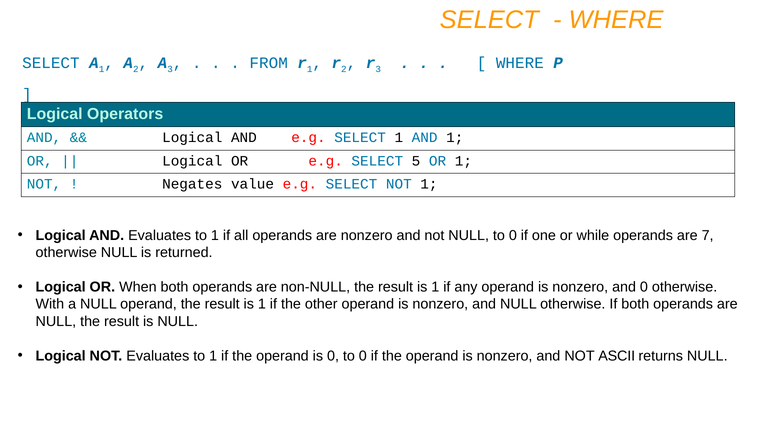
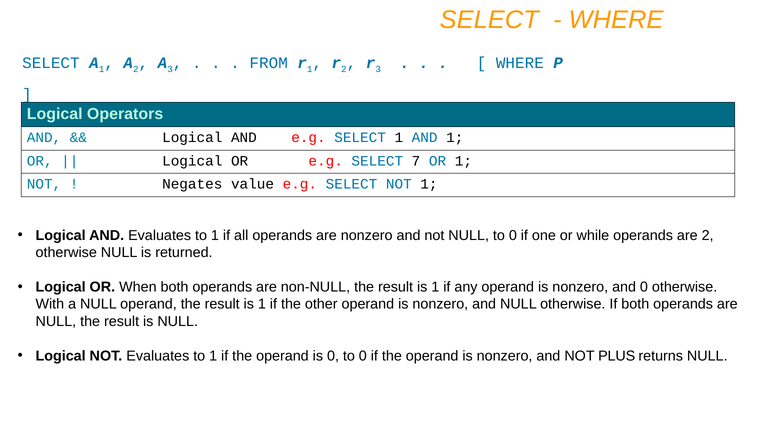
5: 5 -> 7
are 7: 7 -> 2
ASCII: ASCII -> PLUS
